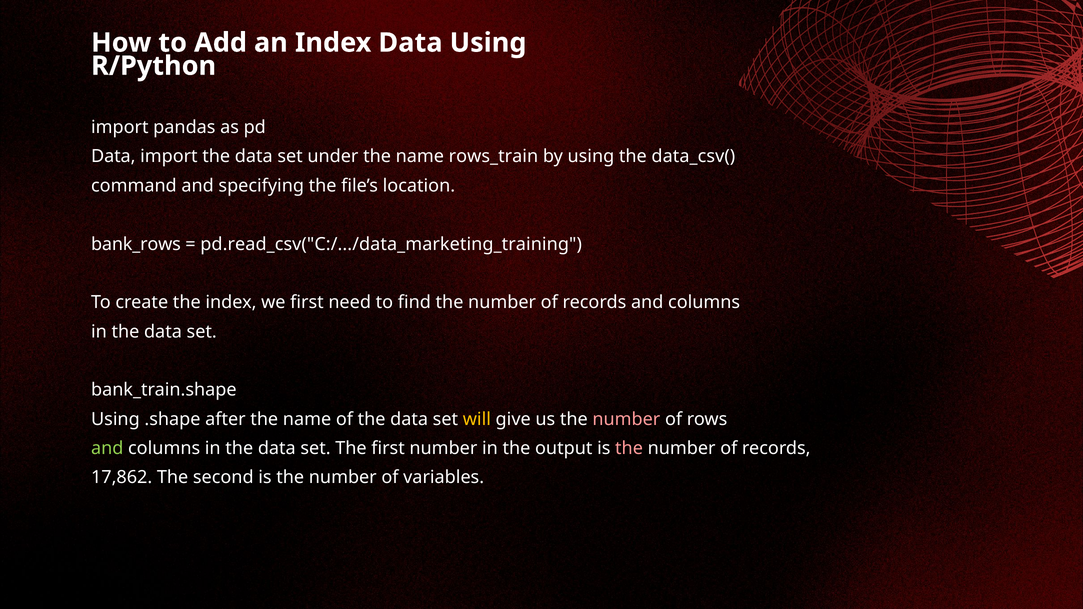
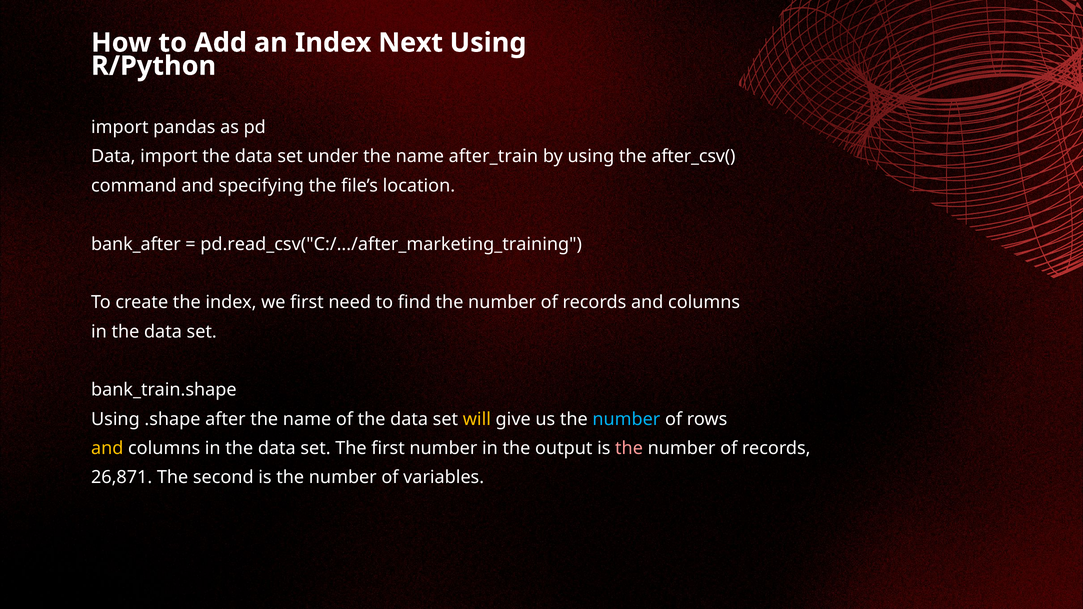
Index Data: Data -> Next
rows_train: rows_train -> after_train
data_csv(: data_csv( -> after_csv(
bank_rows: bank_rows -> bank_after
pd.read_csv("C:/.../data_marketing_training: pd.read_csv("C:/.../data_marketing_training -> pd.read_csv("C:/.../after_marketing_training
number at (626, 419) colour: pink -> light blue
and at (107, 448) colour: light green -> yellow
17,862: 17,862 -> 26,871
